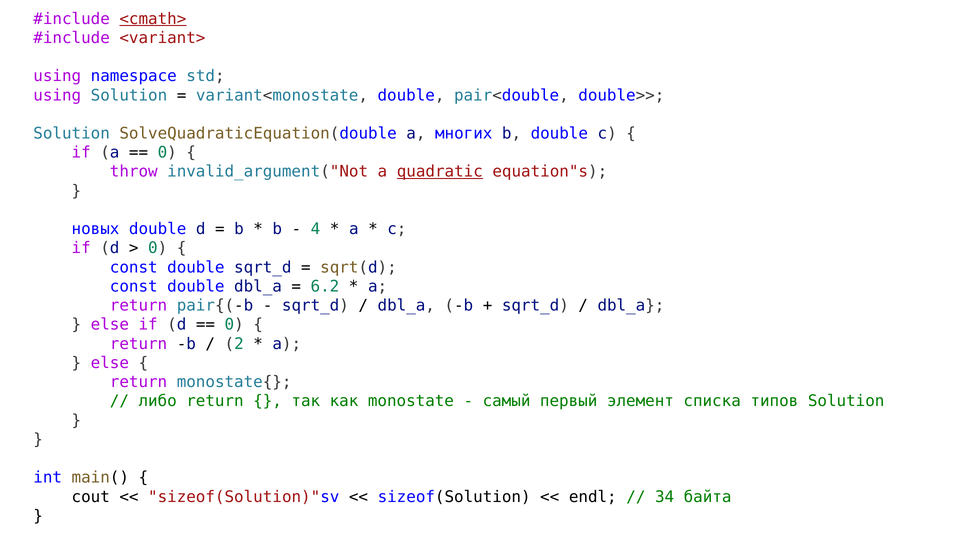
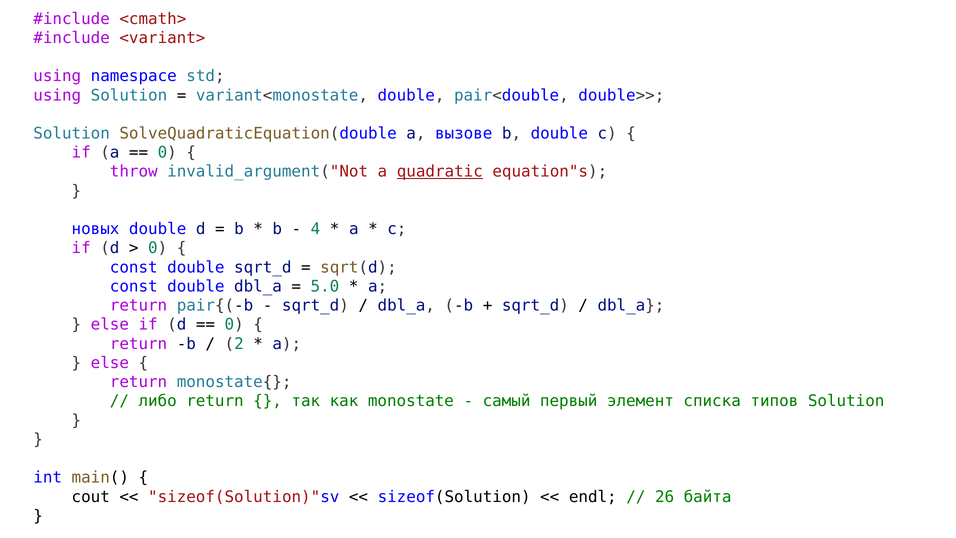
<cmath> underline: present -> none
многих: многих -> вызове
6.2: 6.2 -> 5.0
34: 34 -> 26
